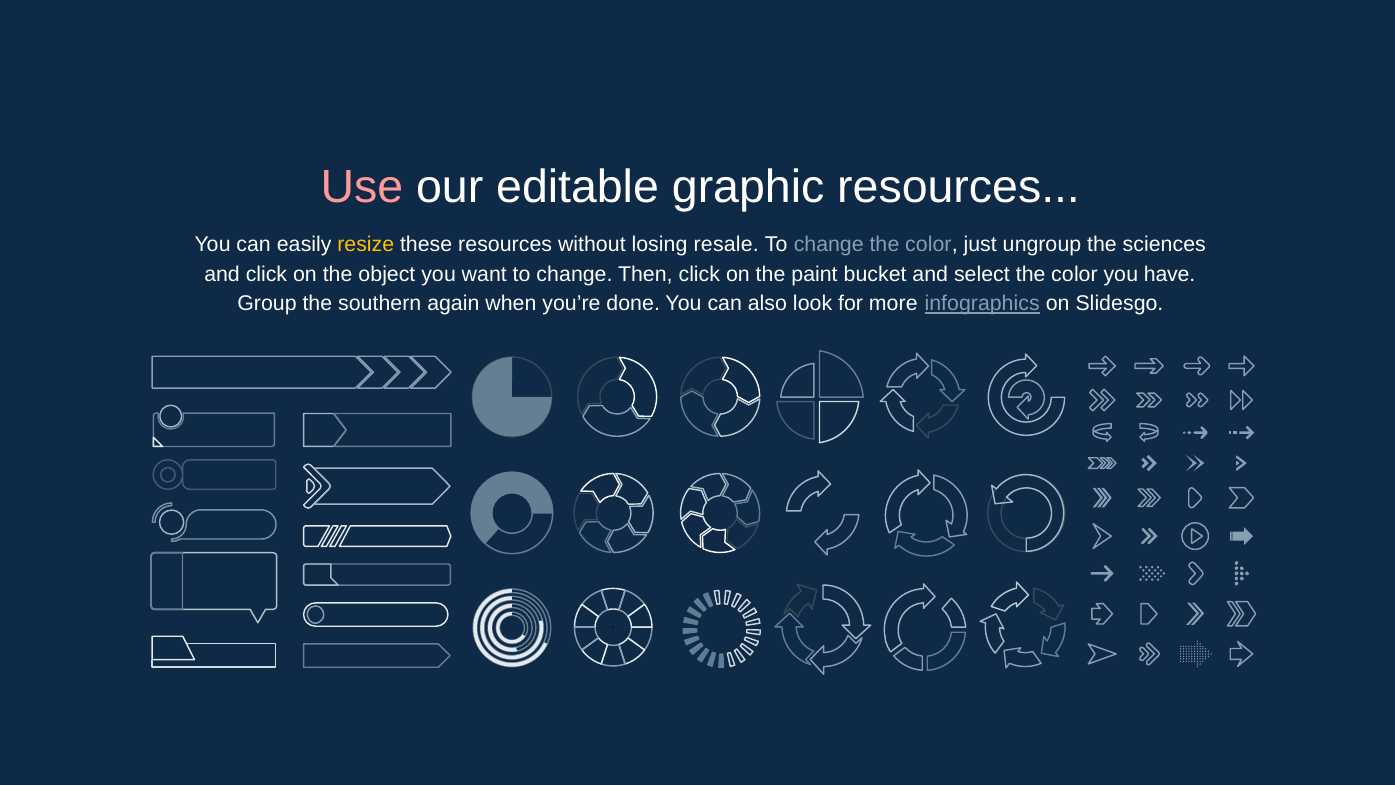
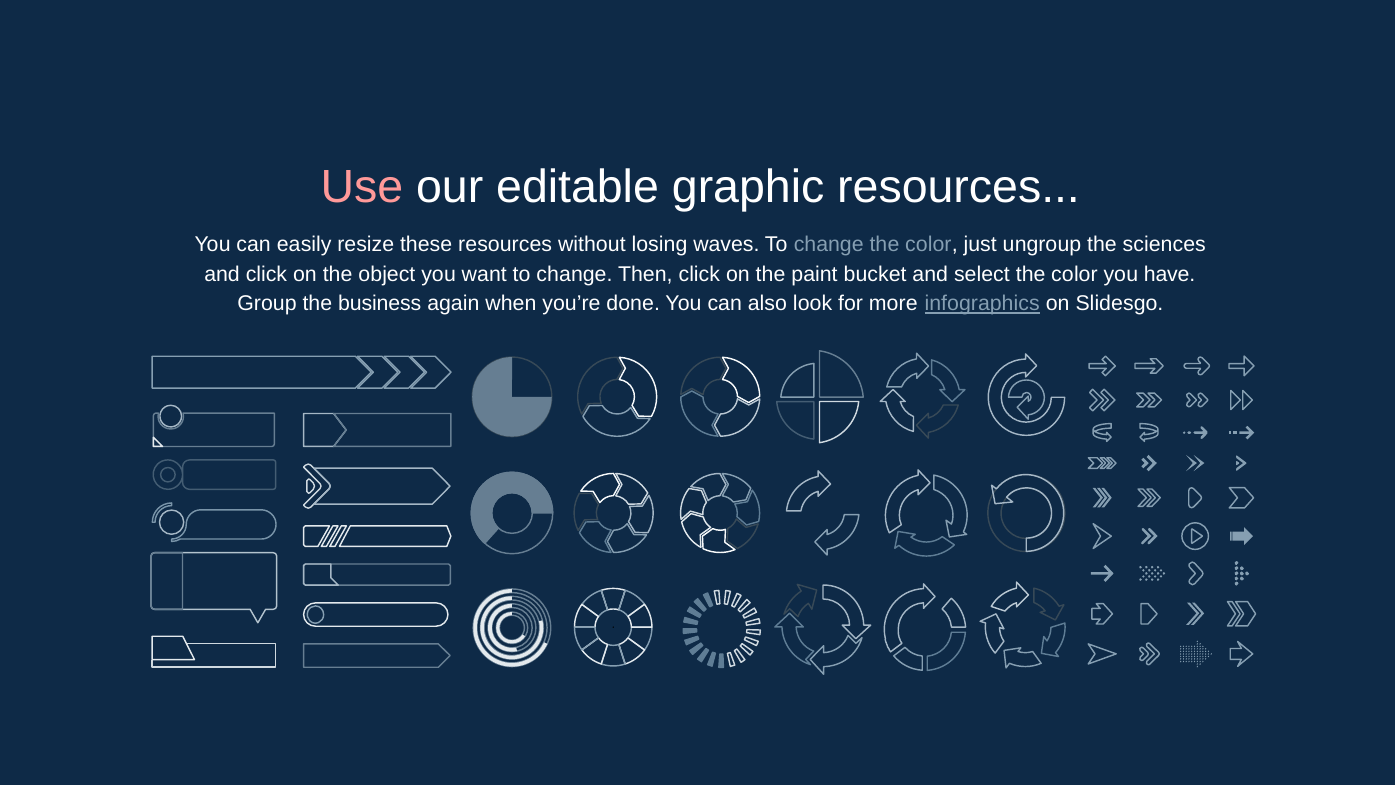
resize colour: yellow -> white
resale: resale -> waves
southern: southern -> business
